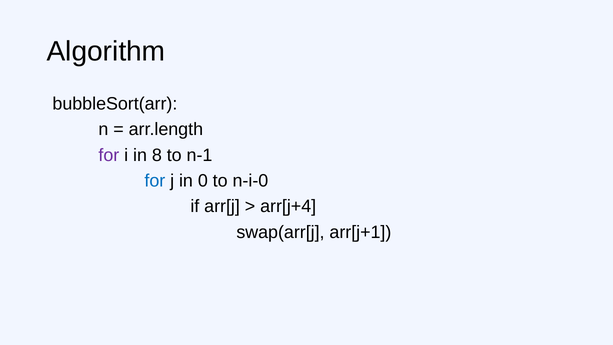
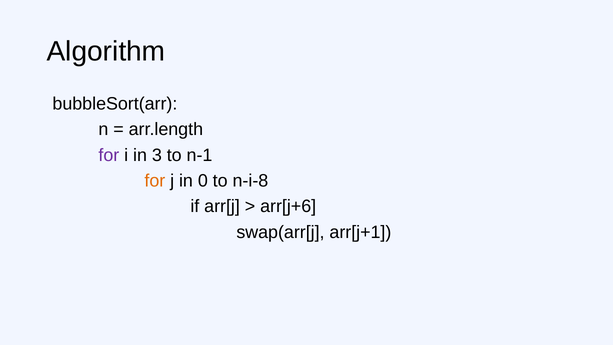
8: 8 -> 3
for at (155, 181) colour: blue -> orange
n-i-0: n-i-0 -> n-i-8
arr[j+4: arr[j+4 -> arr[j+6
